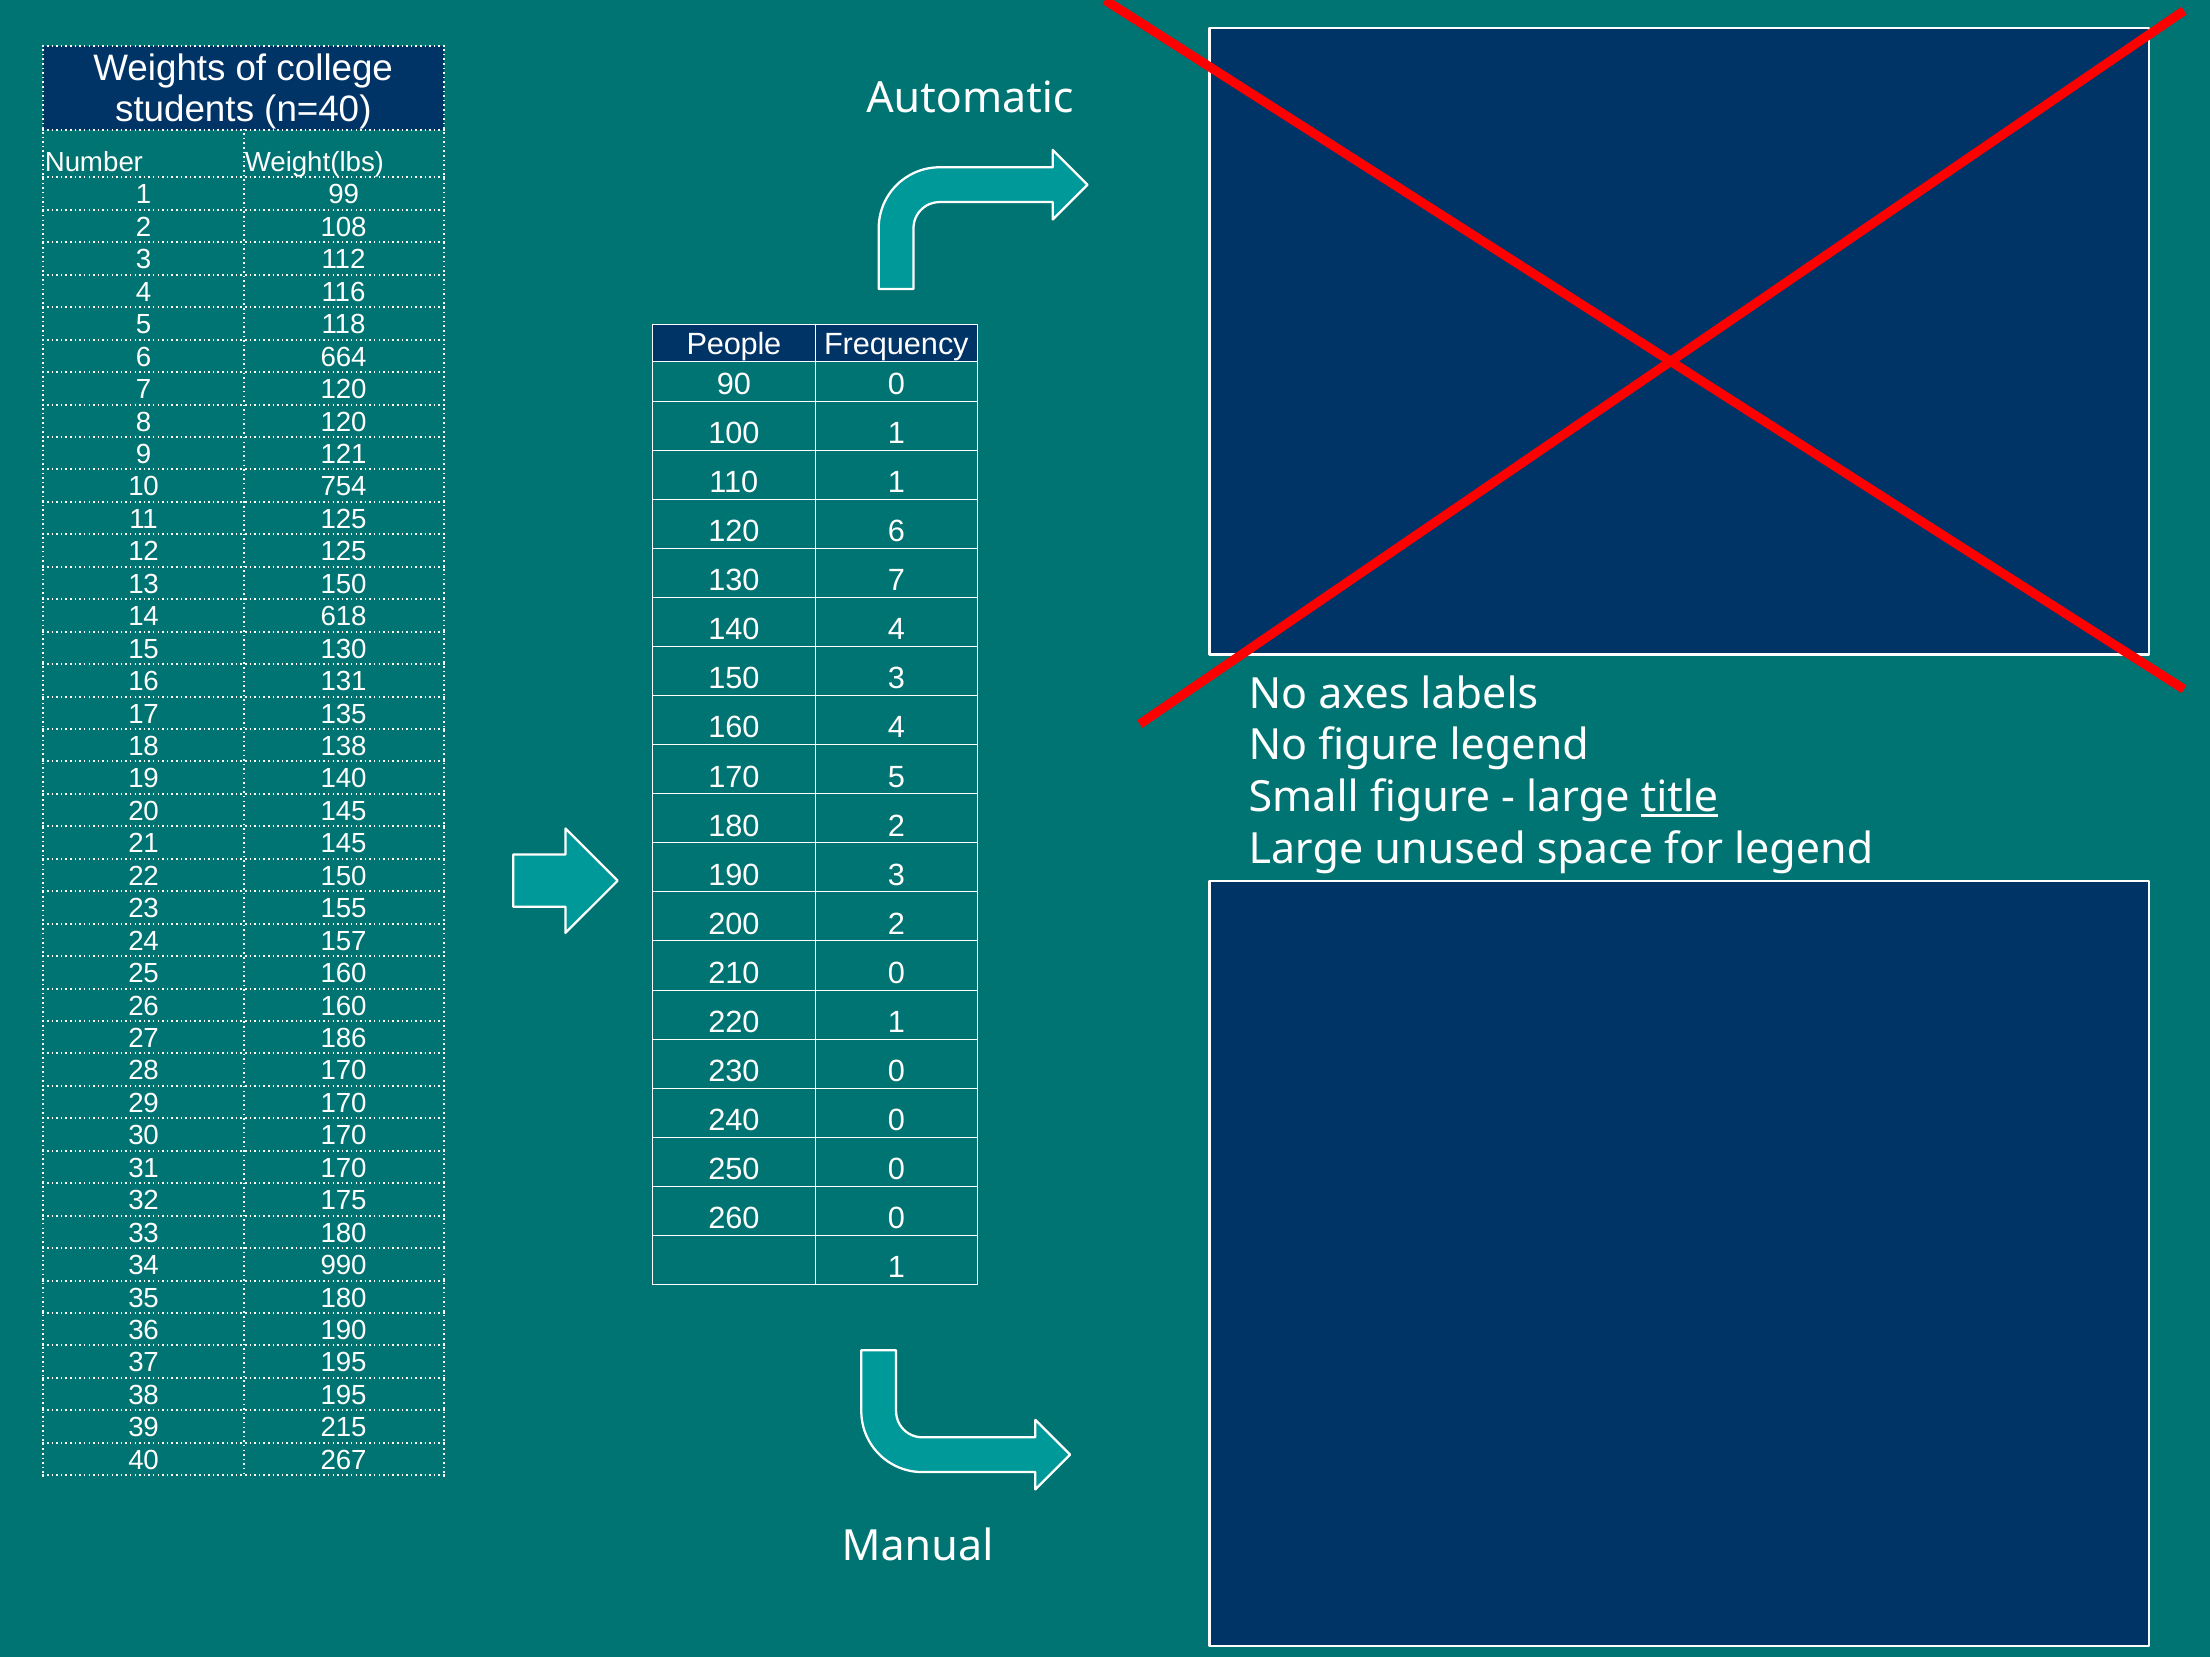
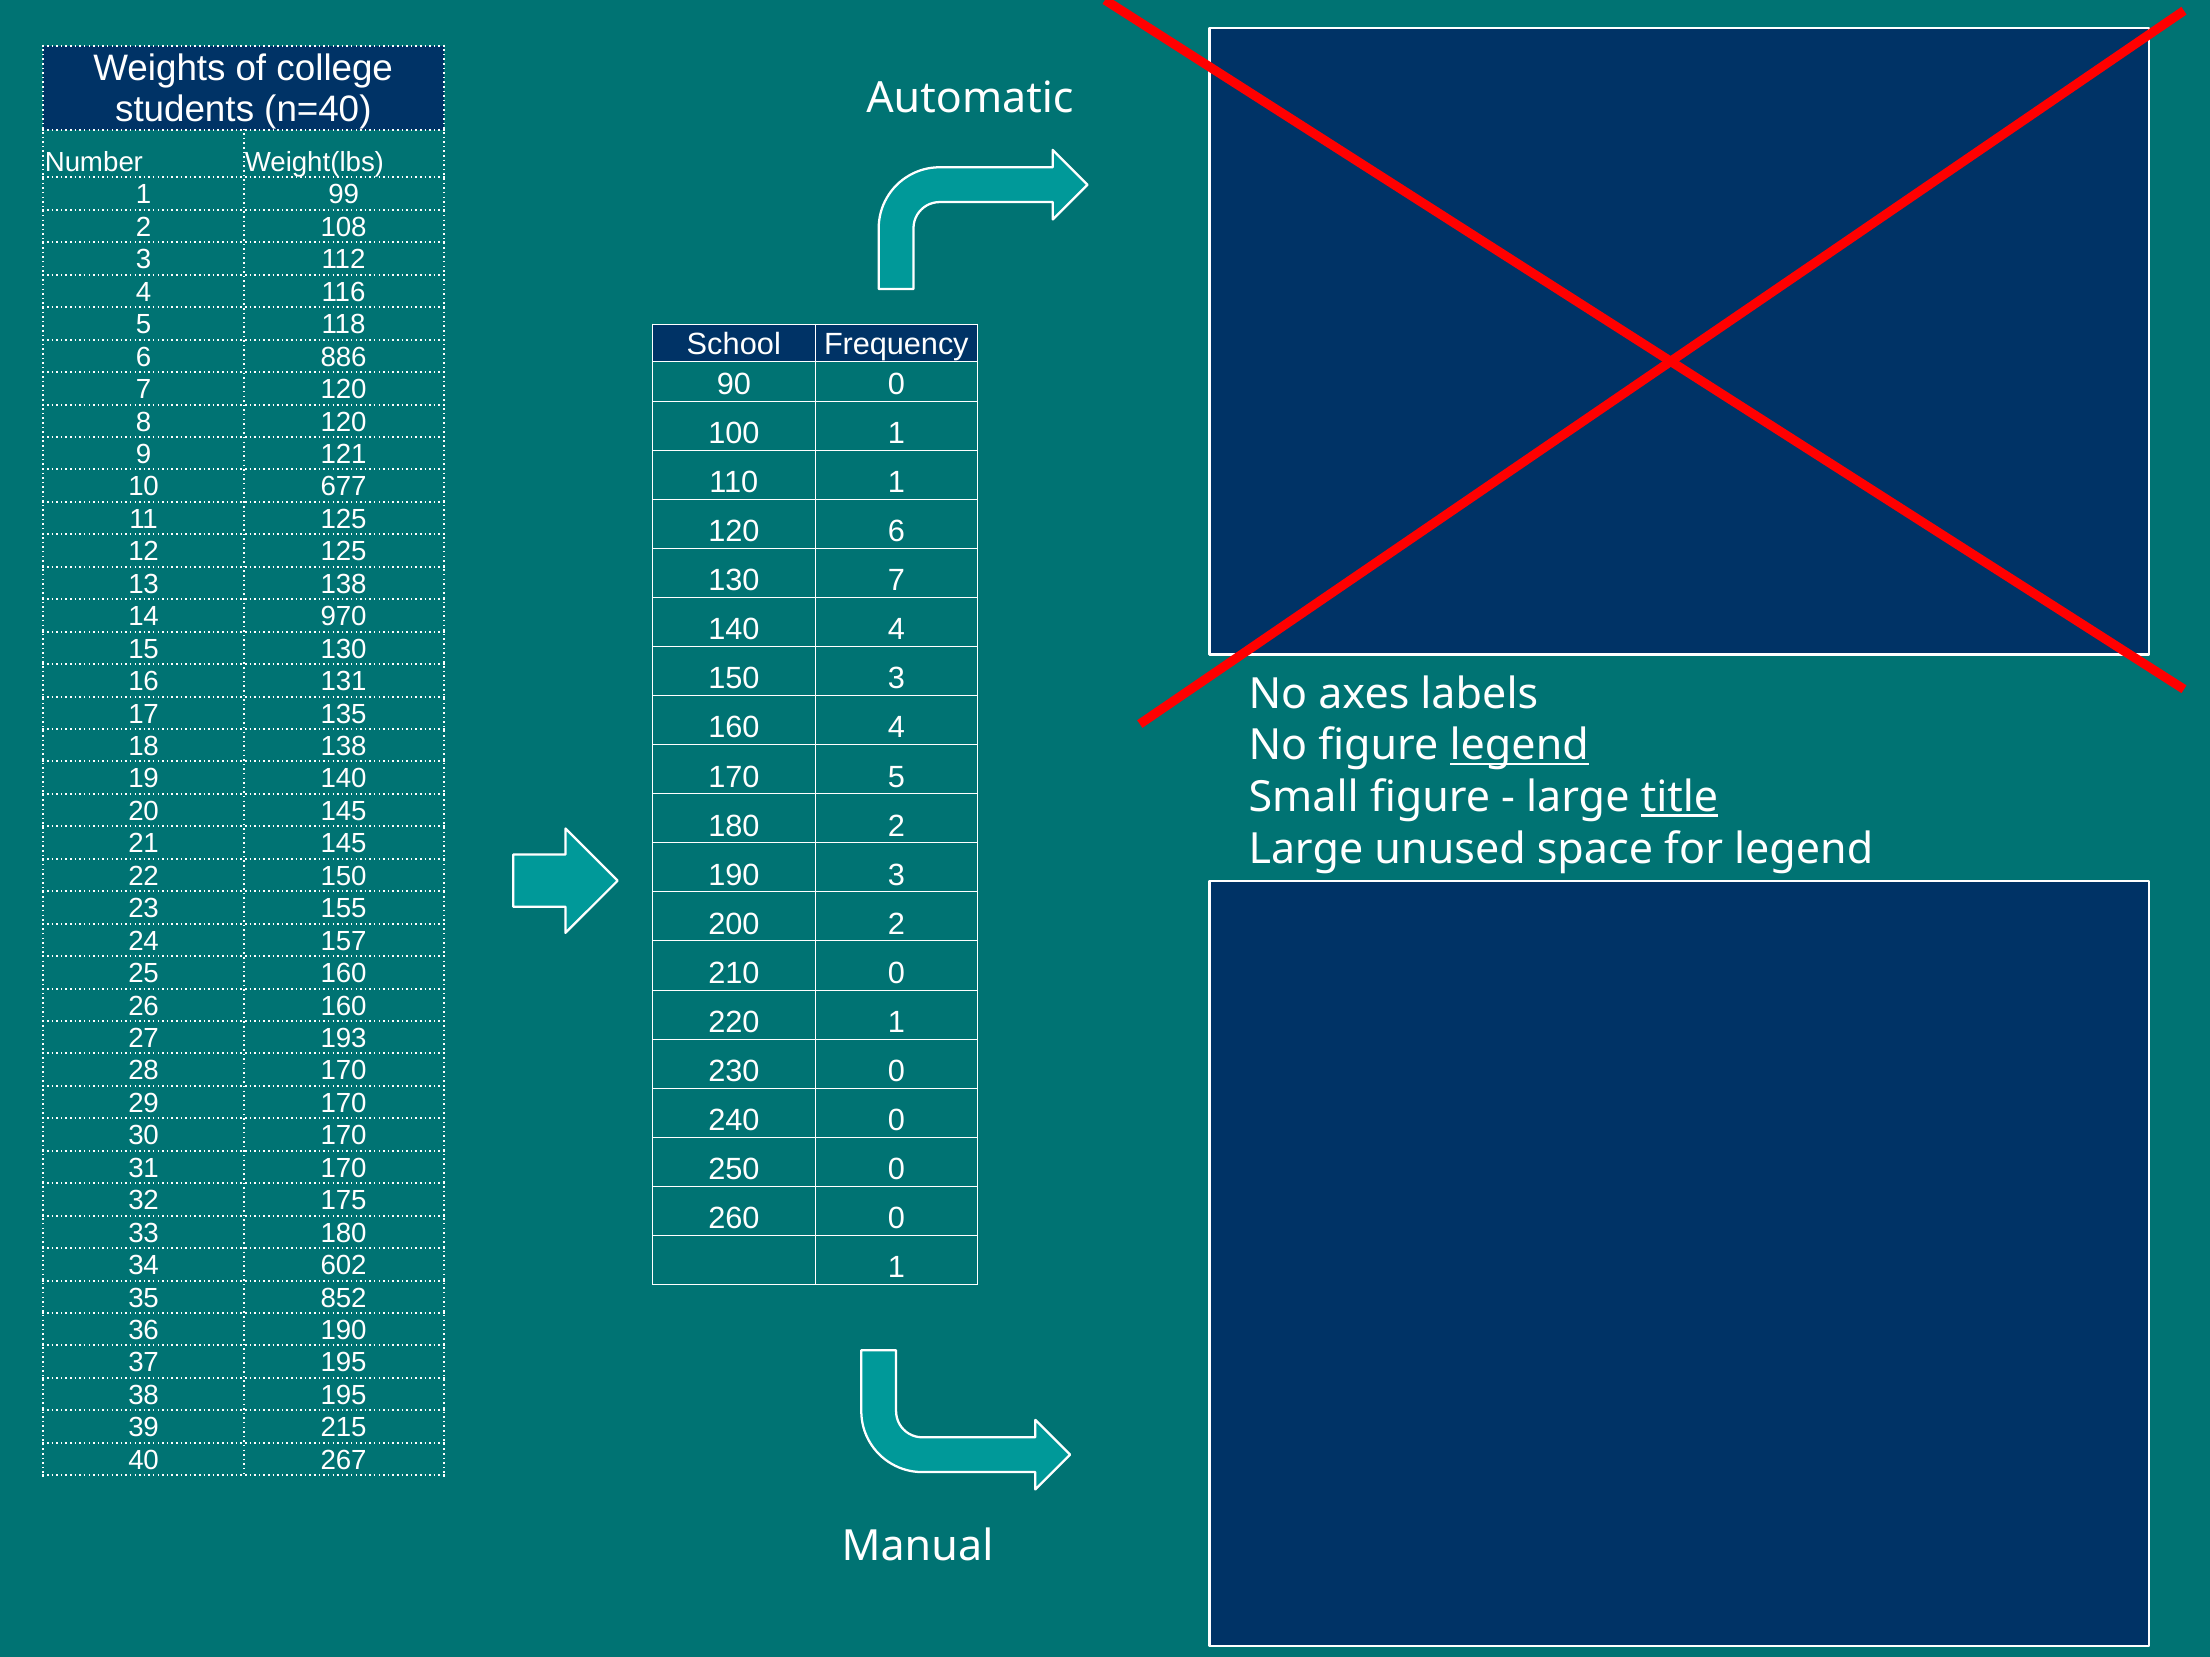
People: People -> School
664: 664 -> 886
754: 754 -> 677
13 150: 150 -> 138
618: 618 -> 970
legend at (1519, 746) underline: none -> present
186: 186 -> 193
990: 990 -> 602
35 180: 180 -> 852
